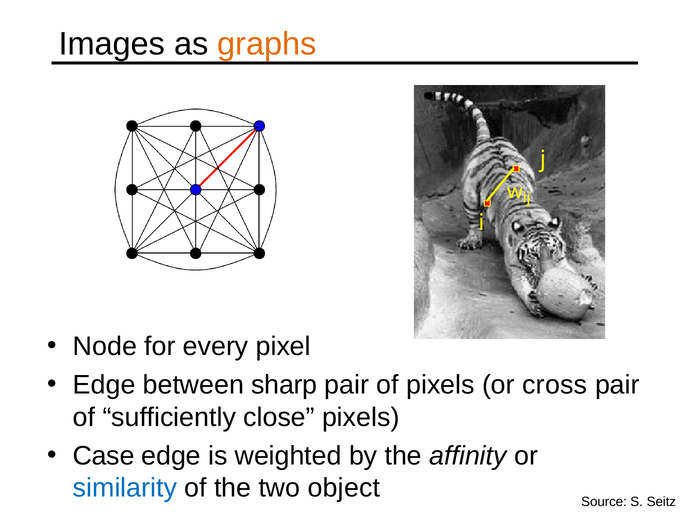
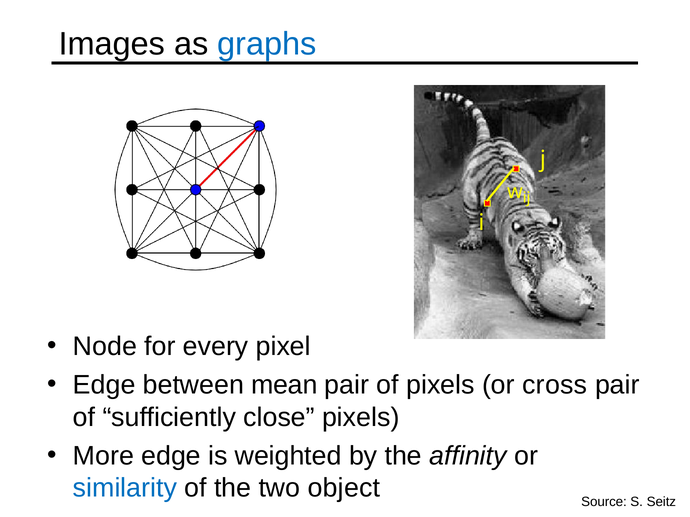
graphs colour: orange -> blue
sharp: sharp -> mean
Case: Case -> More
